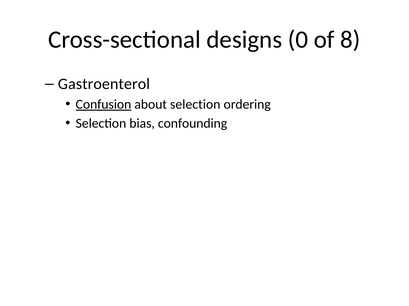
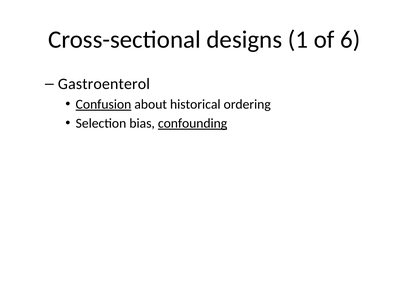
0: 0 -> 1
8: 8 -> 6
about selection: selection -> historical
confounding underline: none -> present
